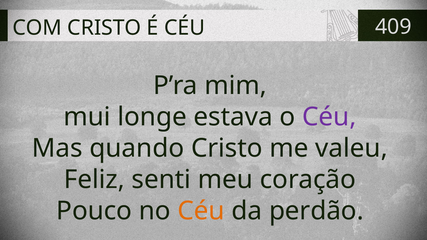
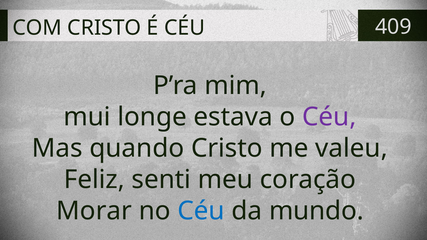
Pouco: Pouco -> Morar
Céu at (201, 211) colour: orange -> blue
perdão: perdão -> mundo
